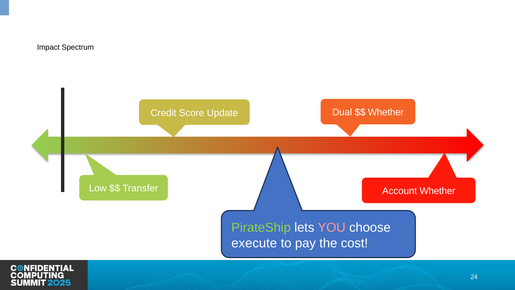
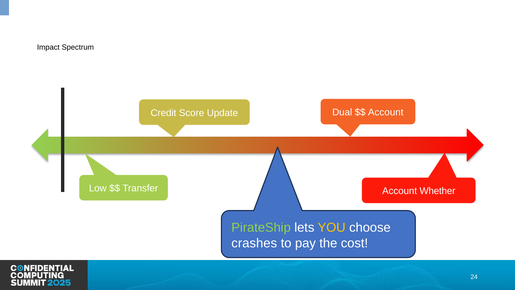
Whether at (386, 112): Whether -> Account
YOU colour: pink -> yellow
execute: execute -> crashes
